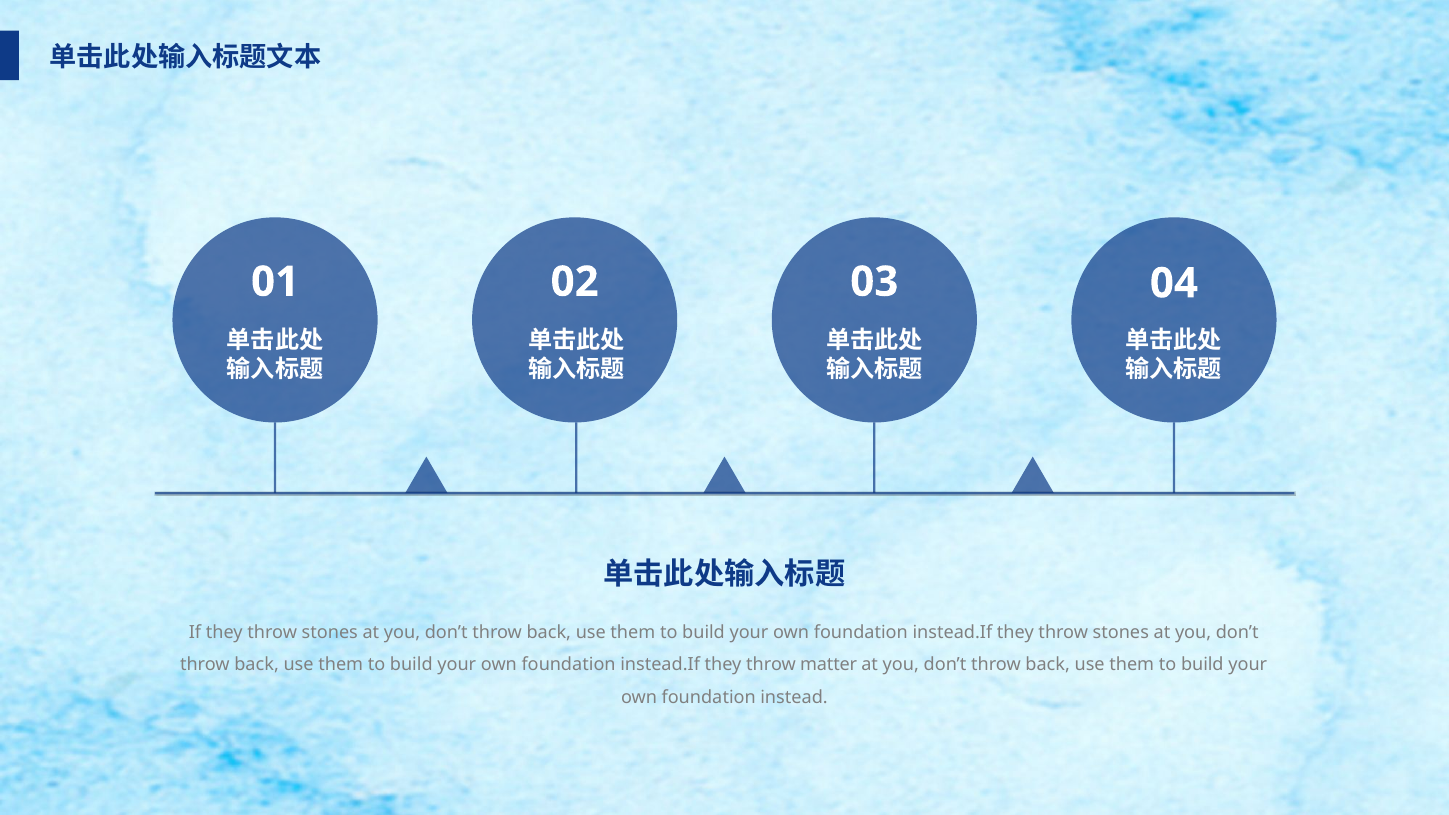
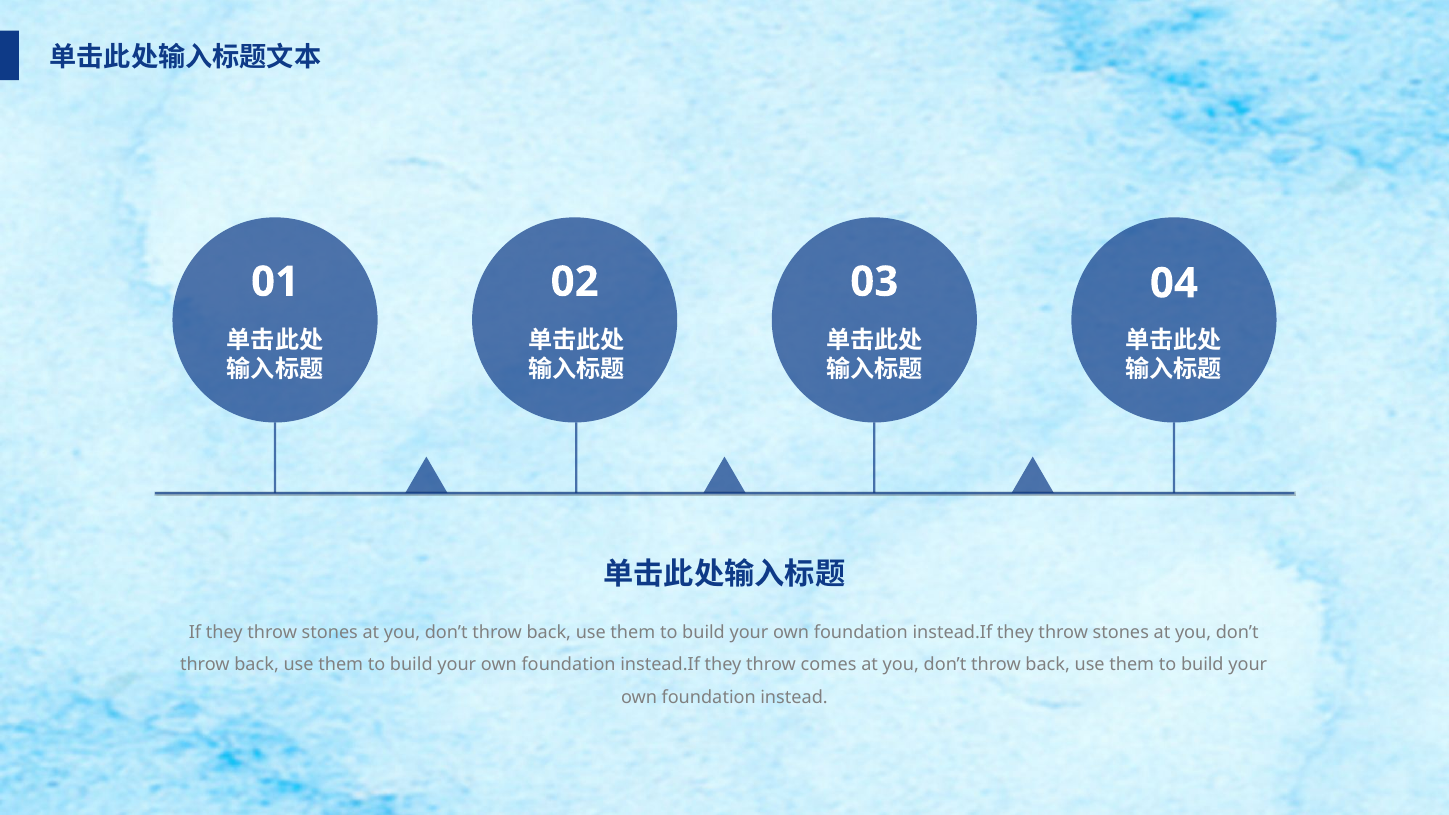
matter: matter -> comes
